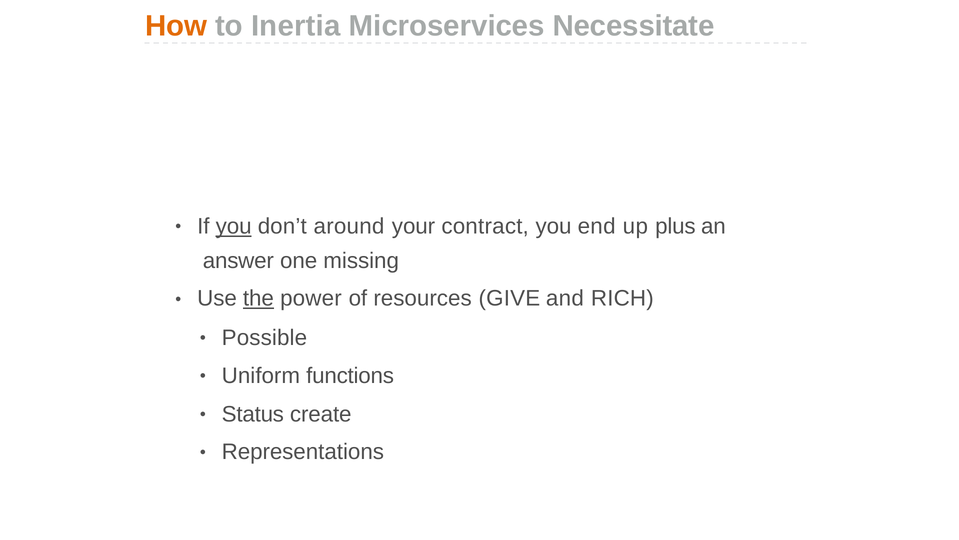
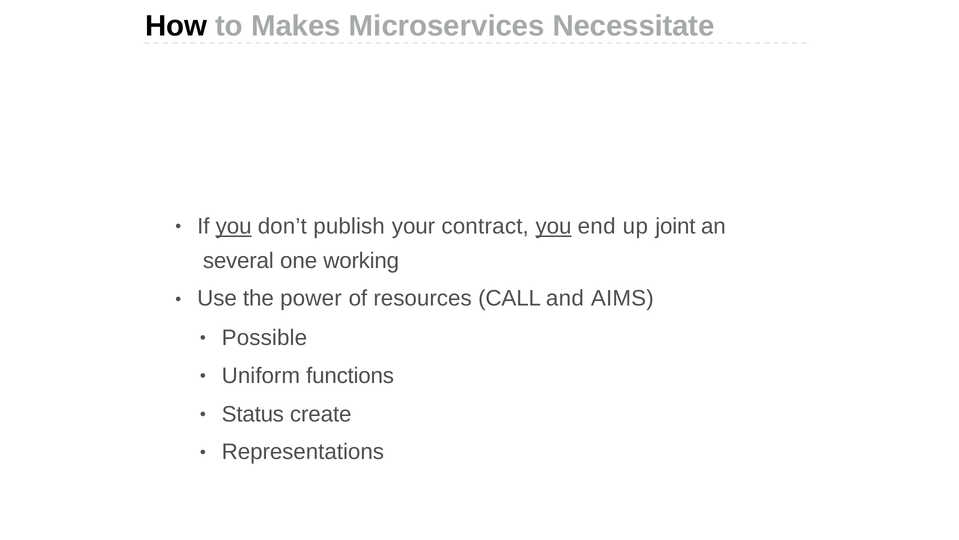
How colour: orange -> black
Inertia: Inertia -> Makes
around: around -> publish
you at (554, 226) underline: none -> present
plus: plus -> joint
answer: answer -> several
missing: missing -> working
the underline: present -> none
GIVE: GIVE -> CALL
RICH: RICH -> AIMS
